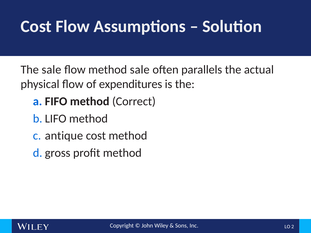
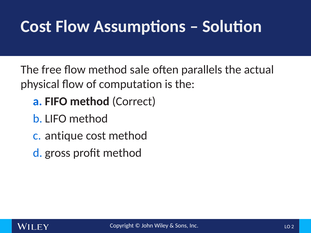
The sale: sale -> free
expenditures: expenditures -> computation
